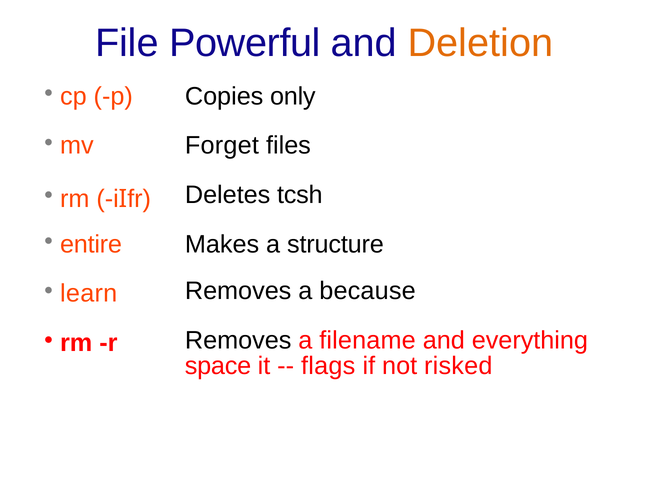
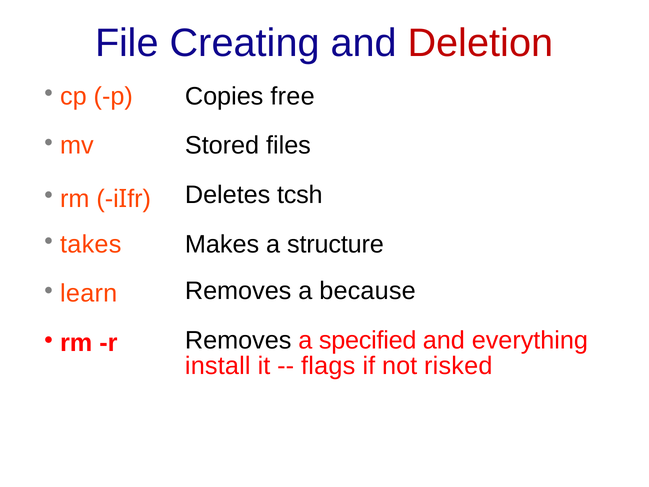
Powerful: Powerful -> Creating
Deletion colour: orange -> red
only: only -> free
Forget: Forget -> Stored
entire: entire -> takes
filename: filename -> specified
space: space -> install
